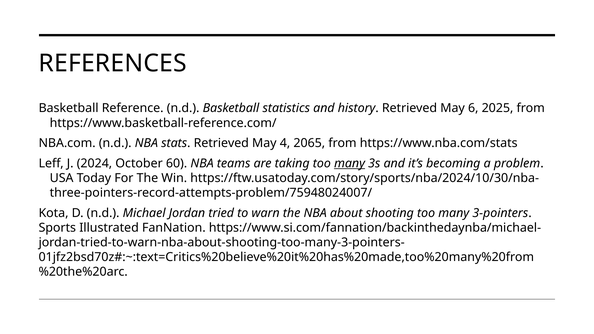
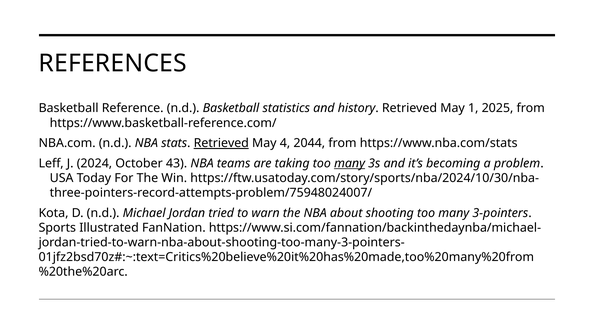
6: 6 -> 1
Retrieved at (221, 143) underline: none -> present
2065: 2065 -> 2044
60: 60 -> 43
